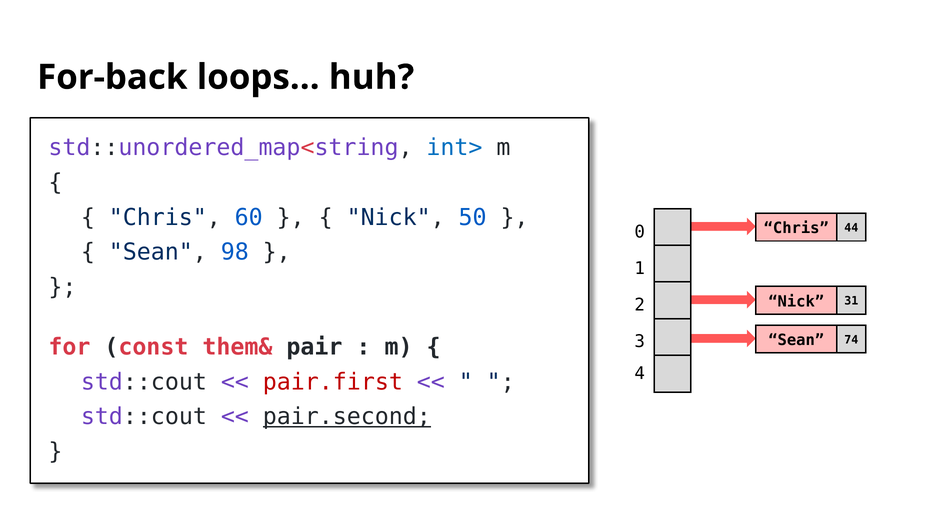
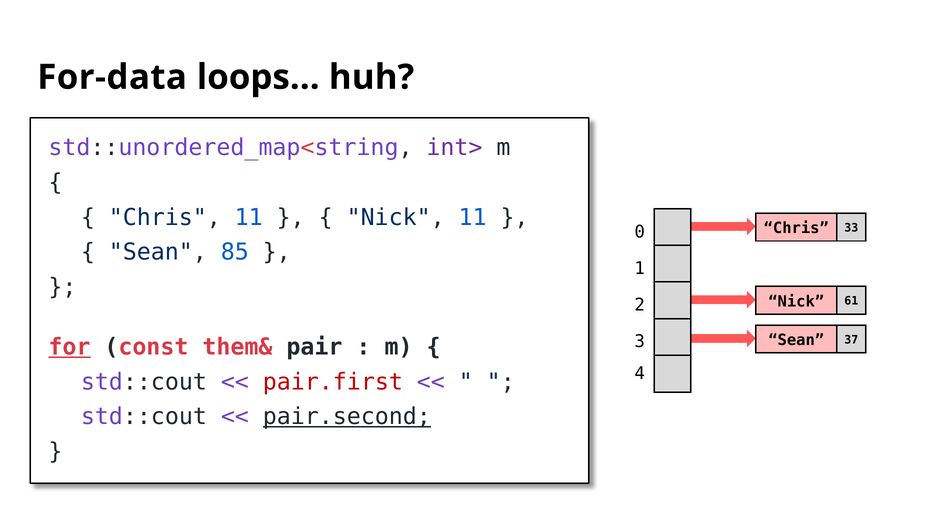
For-back: For-back -> For-data
int> colour: blue -> purple
Chris 60: 60 -> 11
Nick 50: 50 -> 11
44: 44 -> 33
98: 98 -> 85
31: 31 -> 61
74: 74 -> 37
for underline: none -> present
